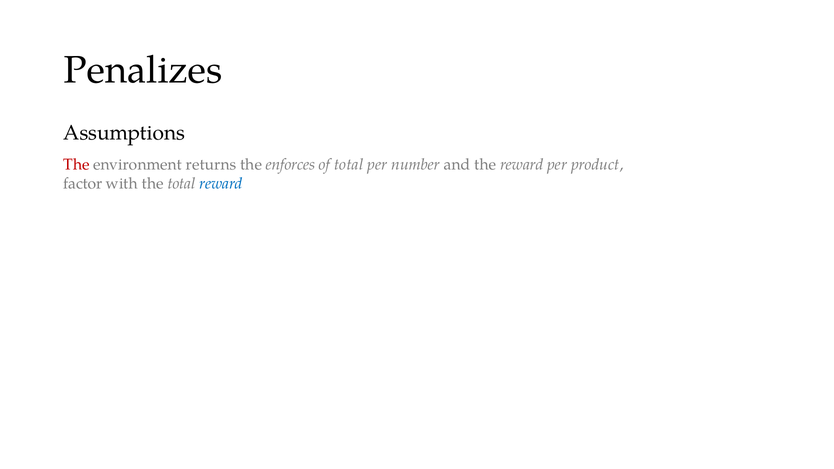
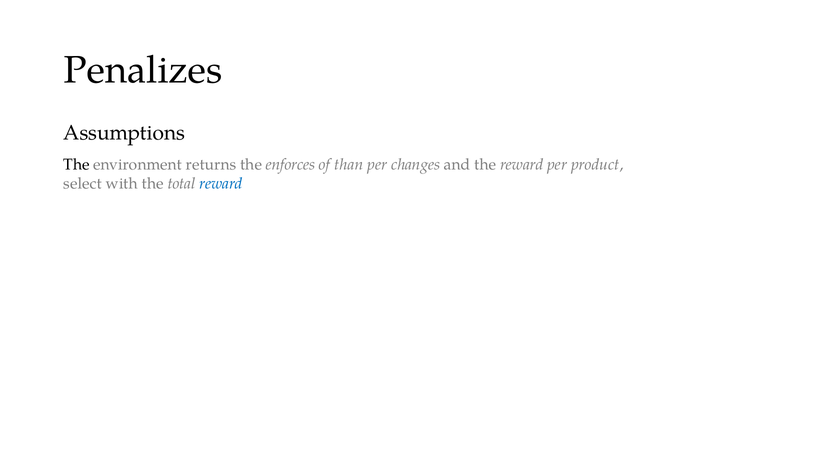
The at (77, 165) colour: red -> black
of total: total -> than
number: number -> changes
factor: factor -> select
